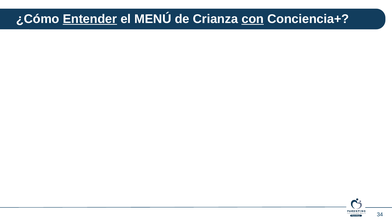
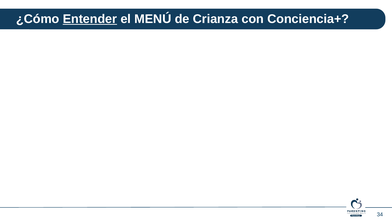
con underline: present -> none
